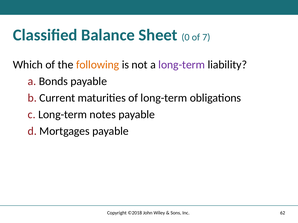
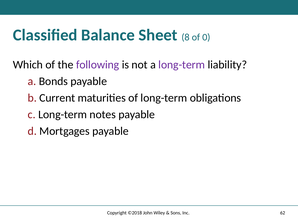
0: 0 -> 8
7: 7 -> 0
following colour: orange -> purple
